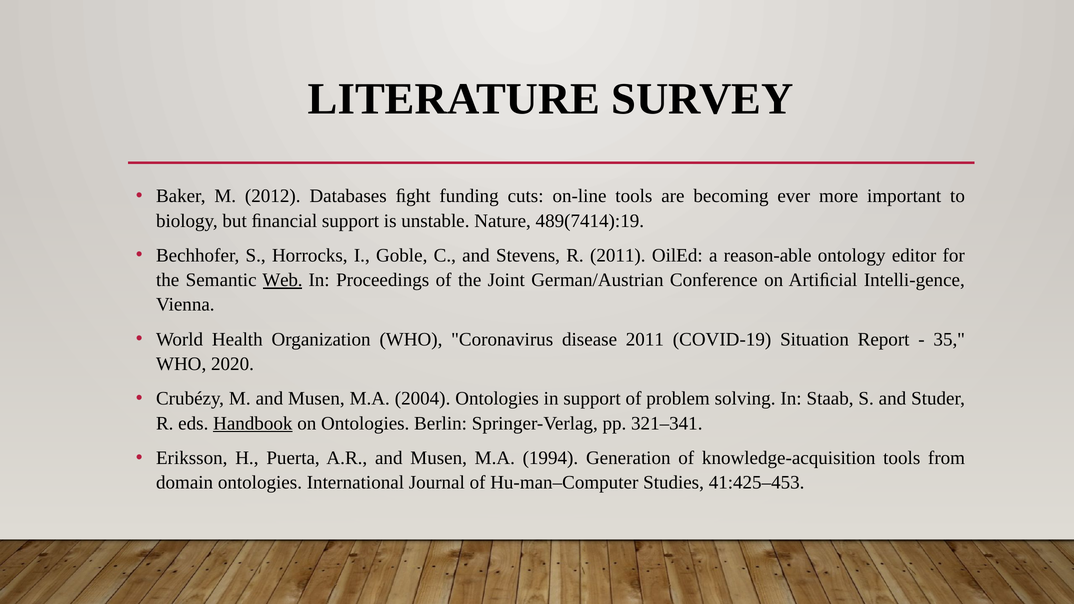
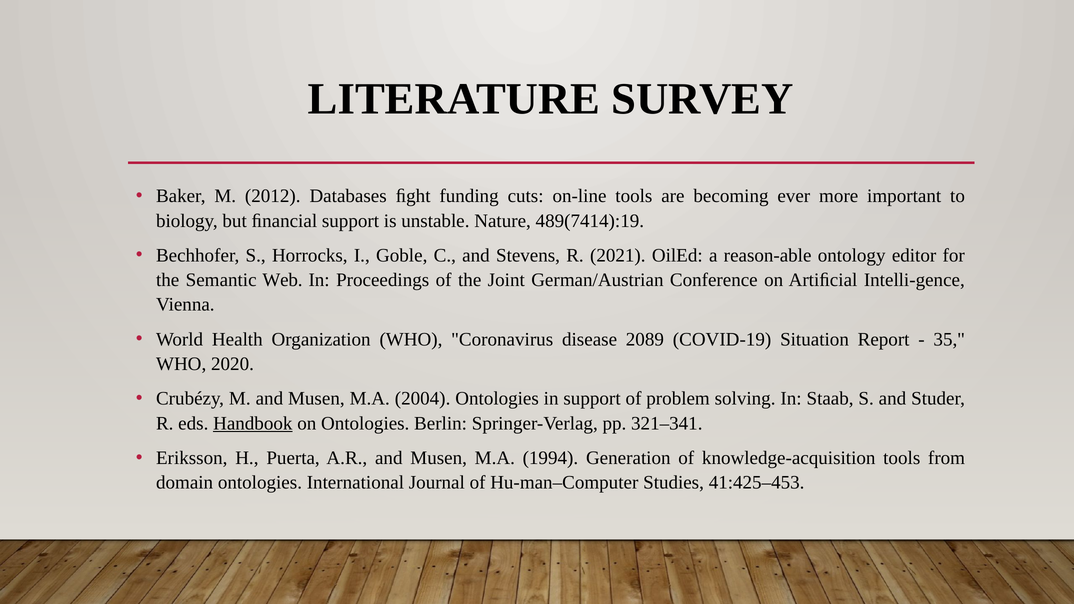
R 2011: 2011 -> 2021
Web underline: present -> none
disease 2011: 2011 -> 2089
